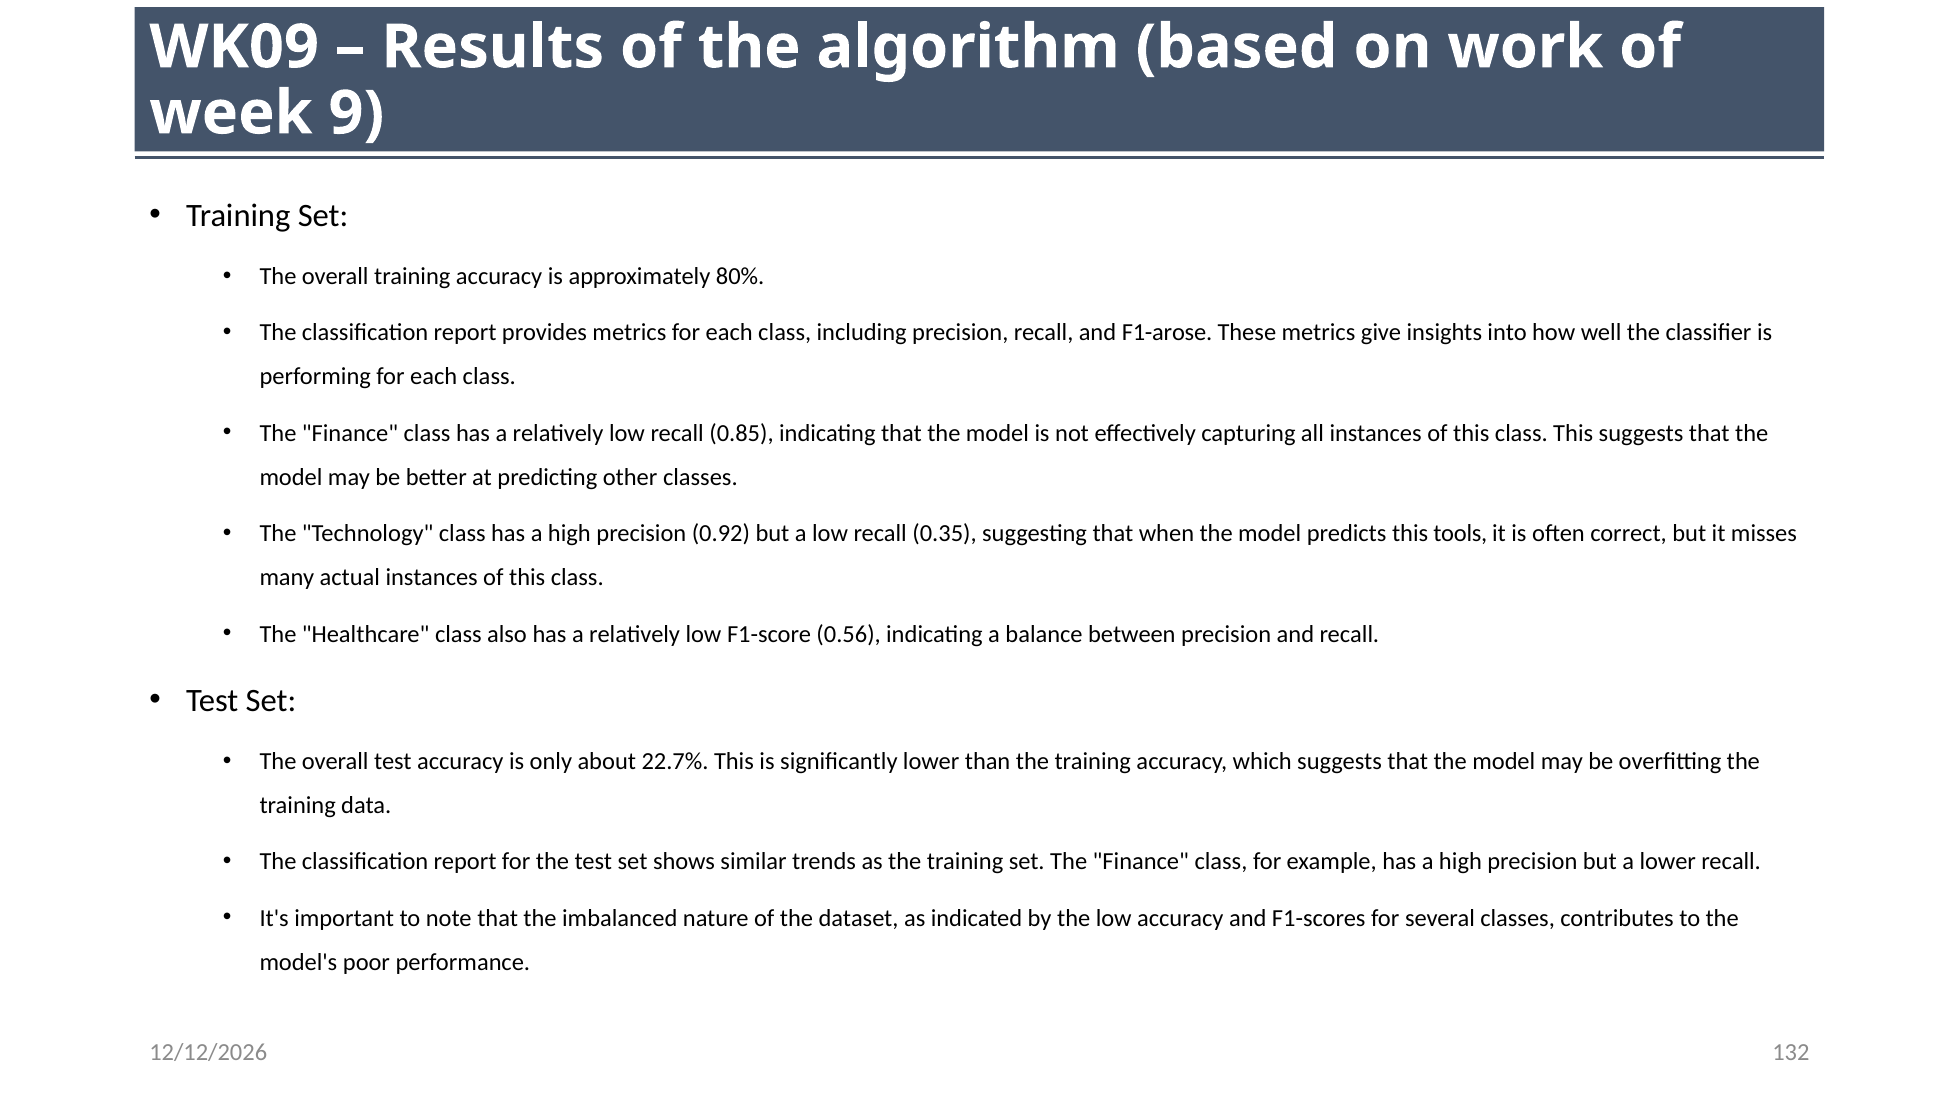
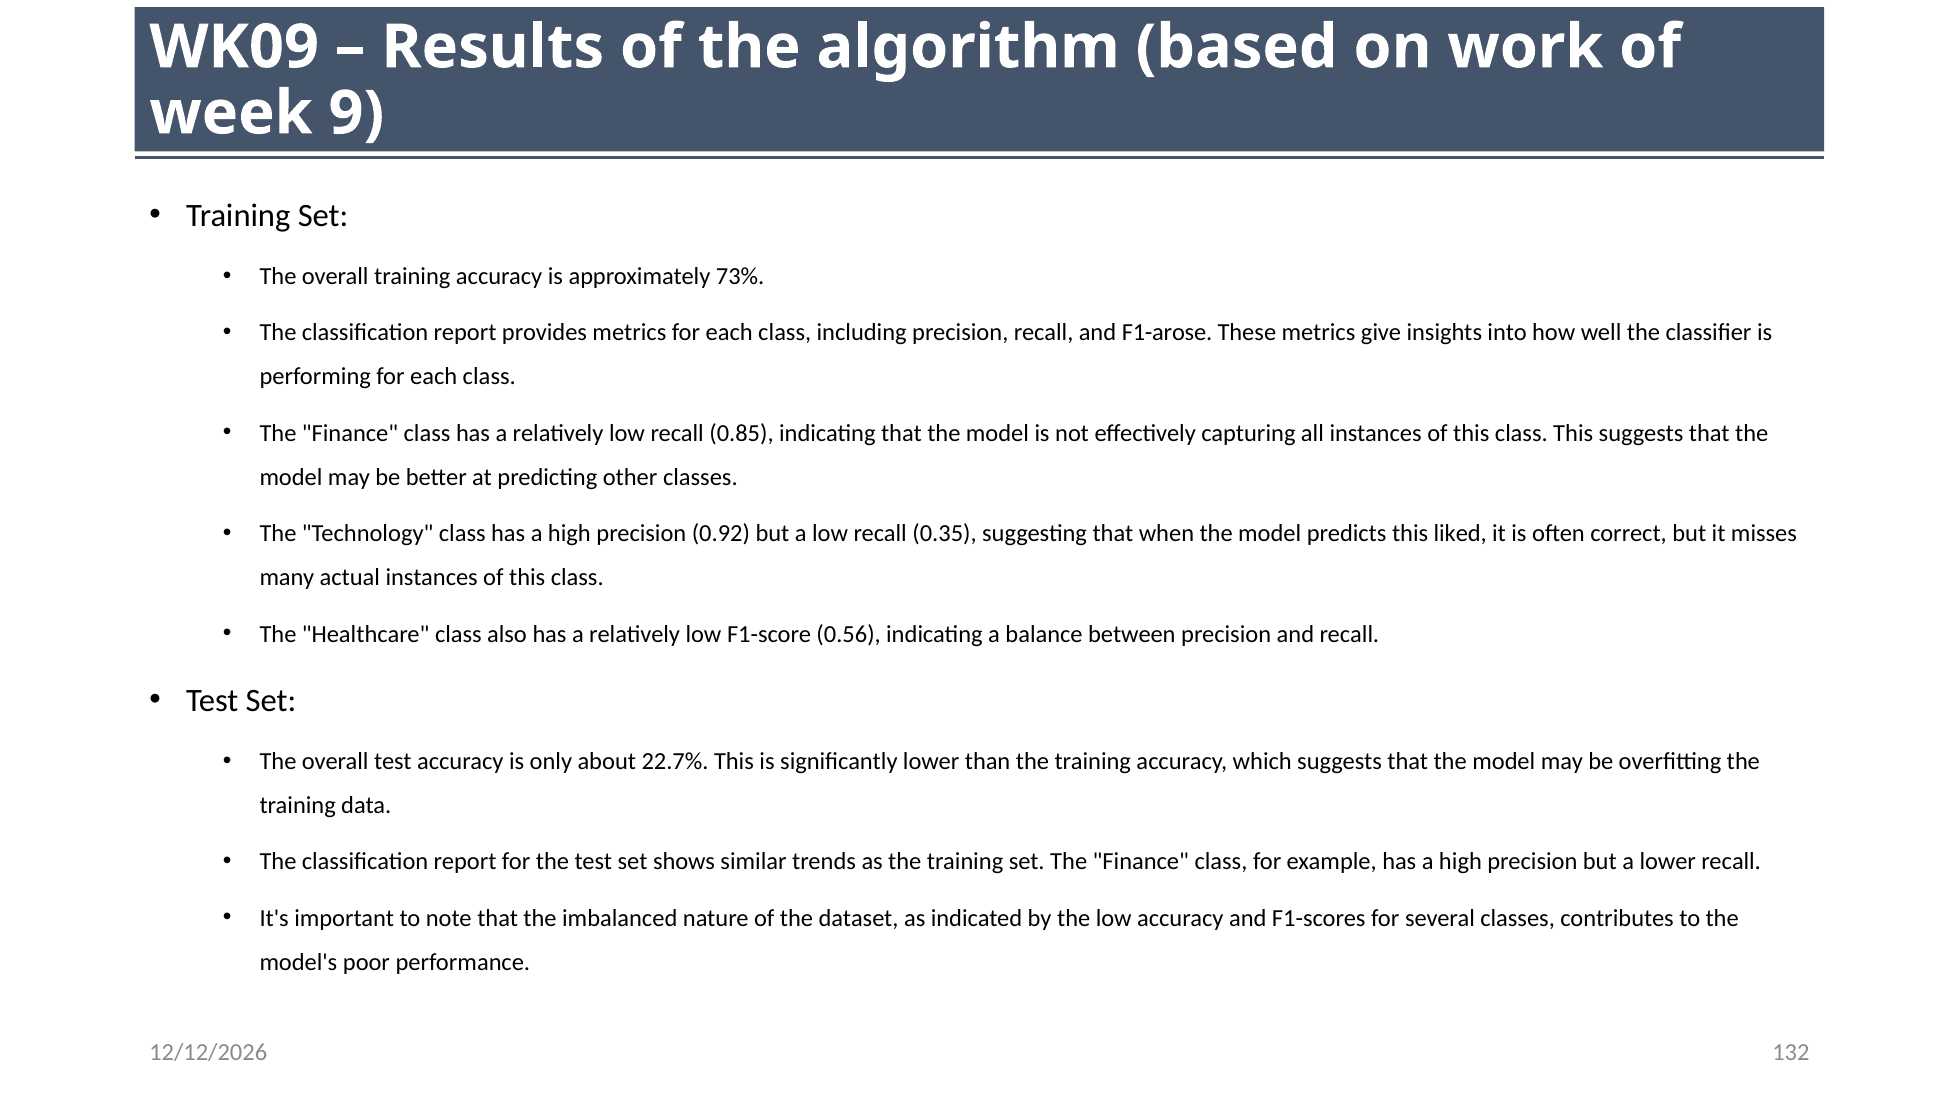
80%: 80% -> 73%
tools: tools -> liked
